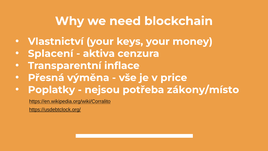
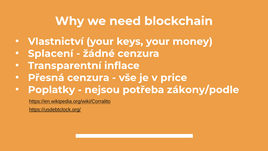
aktiva: aktiva -> žádné
Přesná výměna: výměna -> cenzura
zákony/místo: zákony/místo -> zákony/podle
